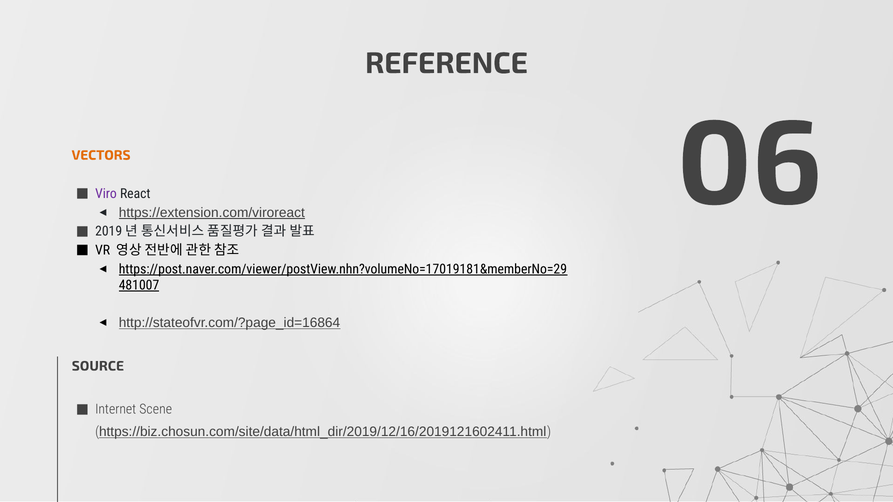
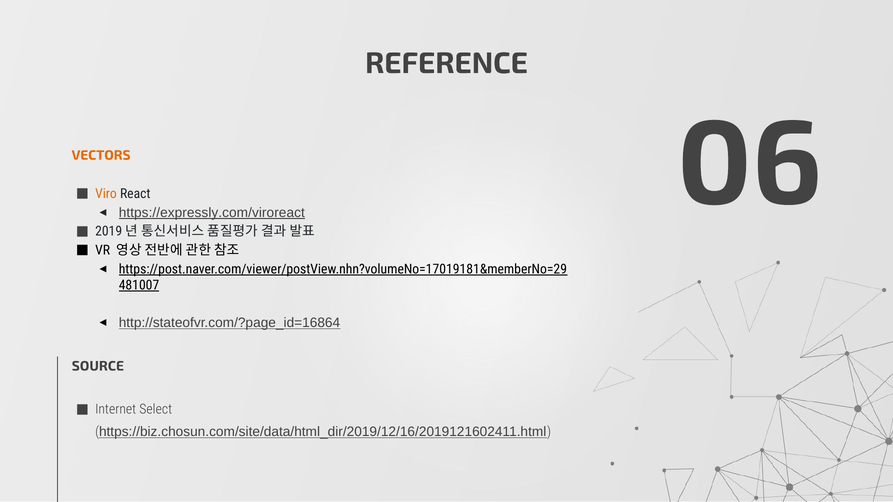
Viro colour: purple -> orange
https://extension.com/viroreact: https://extension.com/viroreact -> https://expressly.com/viroreact
Scene: Scene -> Select
